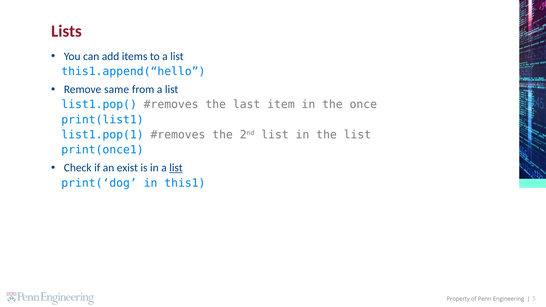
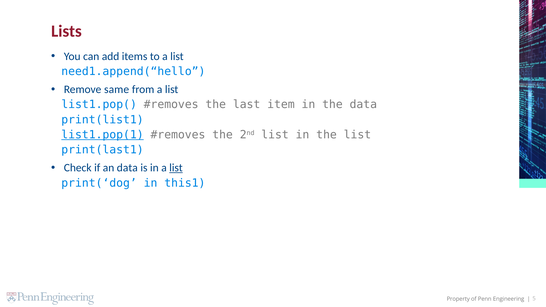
this1.append(“hello: this1.append(“hello -> need1.append(“hello
the once: once -> data
list1.pop(1 underline: none -> present
print(once1: print(once1 -> print(last1
an exist: exist -> data
